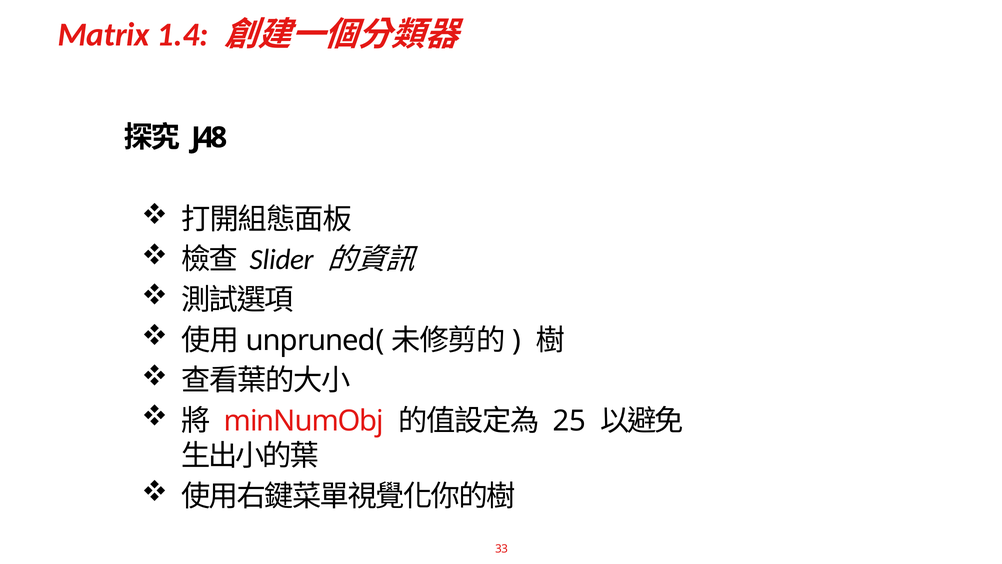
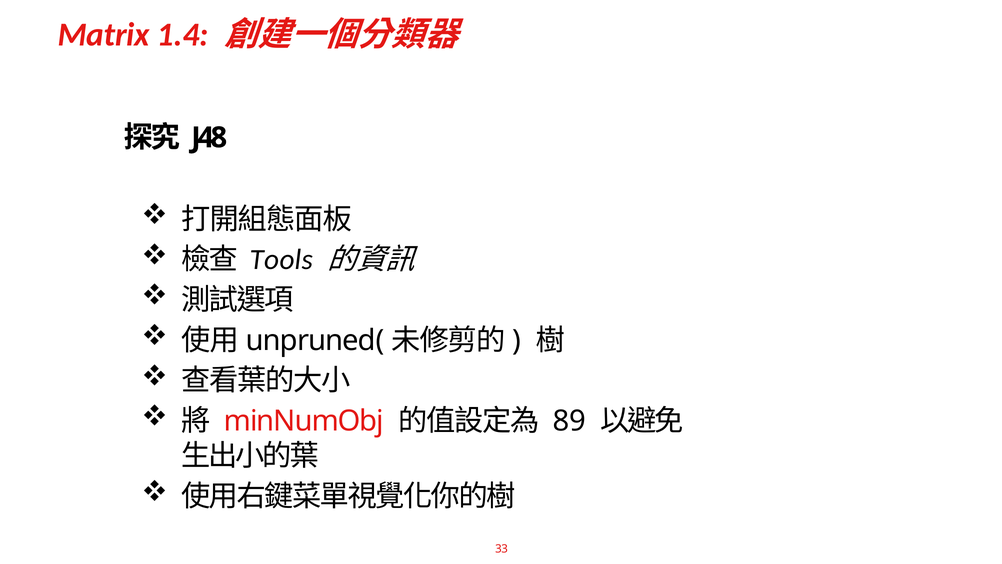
Slider: Slider -> Tools
25: 25 -> 89
